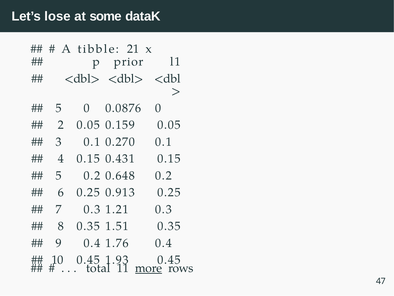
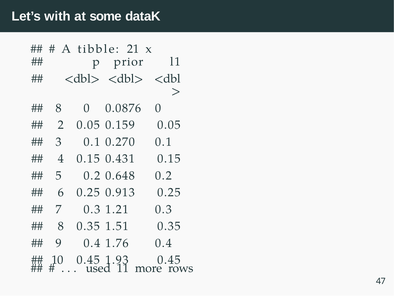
lose: lose -> with
5 at (59, 108): 5 -> 8
total: total -> used
more underline: present -> none
